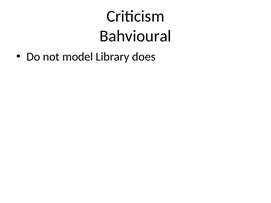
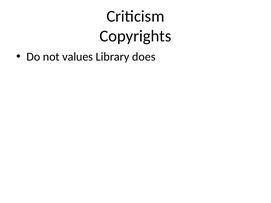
Bahvioural: Bahvioural -> Copyrights
model: model -> values
